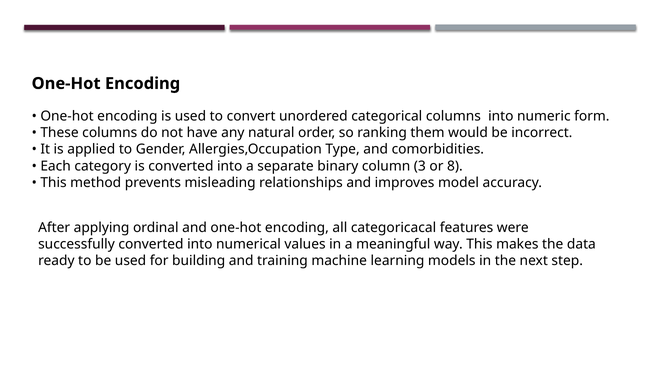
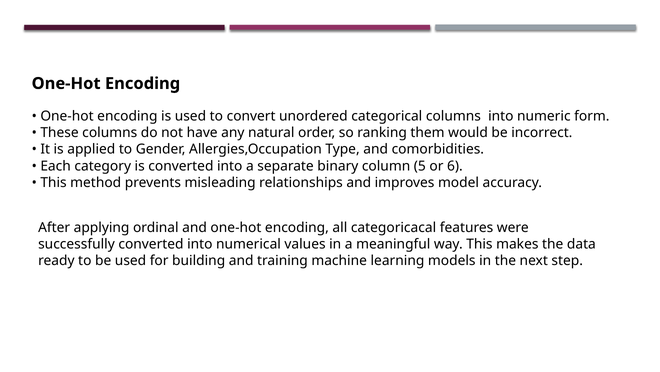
3: 3 -> 5
8: 8 -> 6
